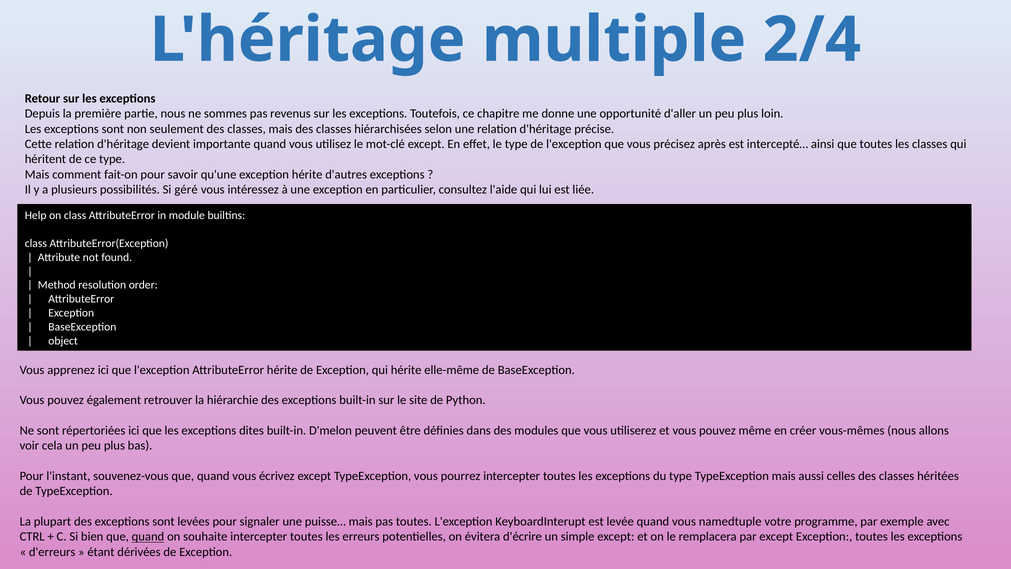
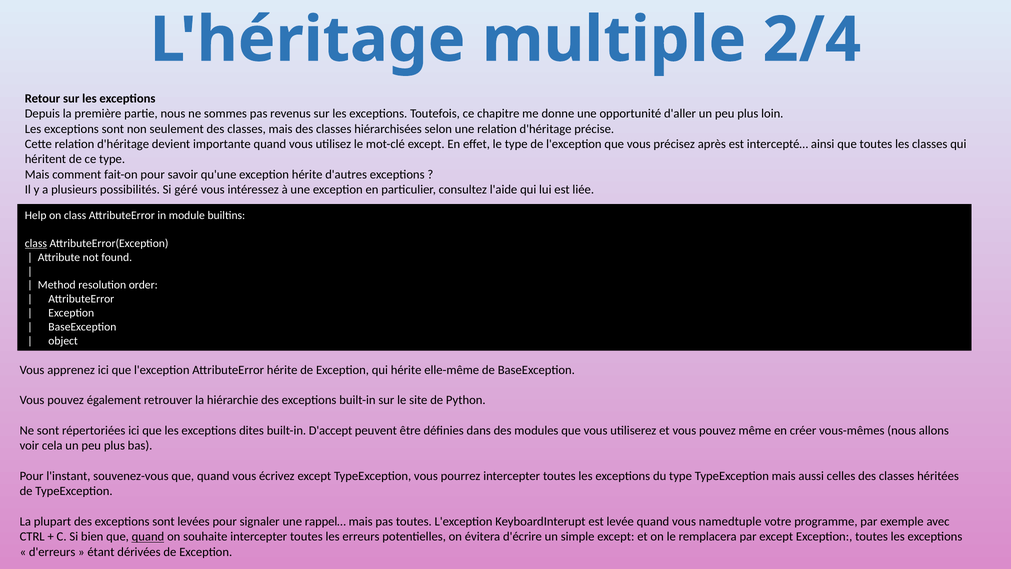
class at (36, 243) underline: none -> present
D'melon: D'melon -> D'accept
puisse…: puisse… -> rappel…
